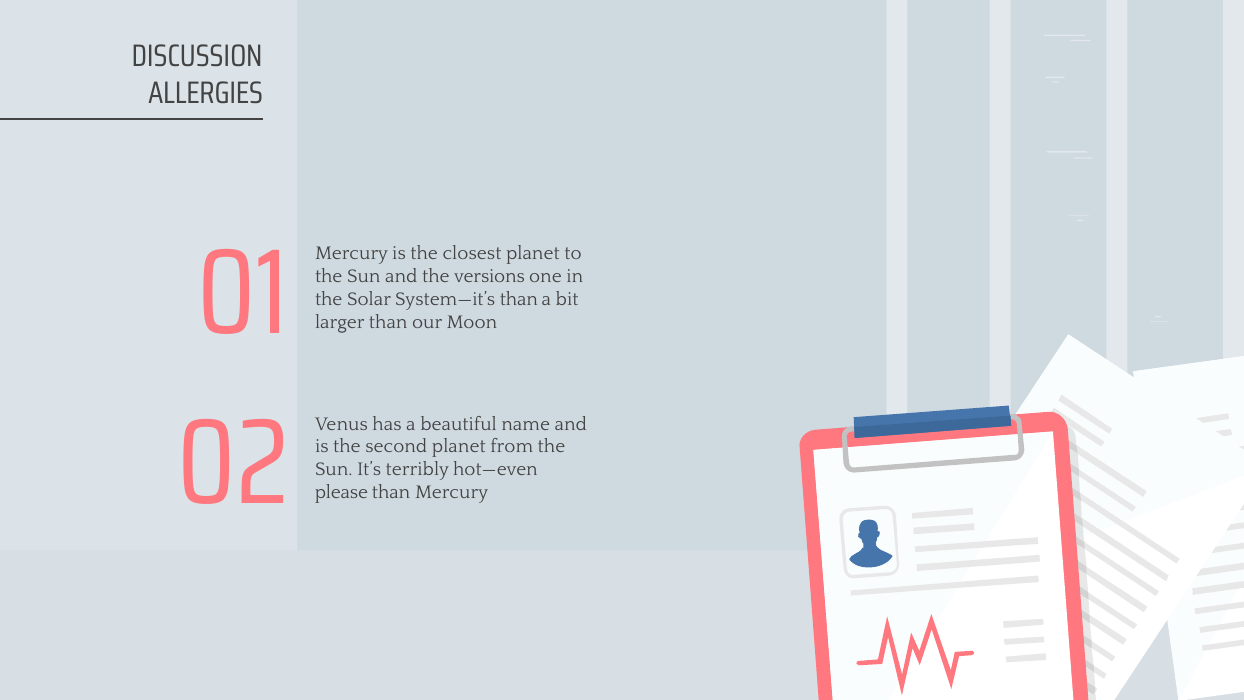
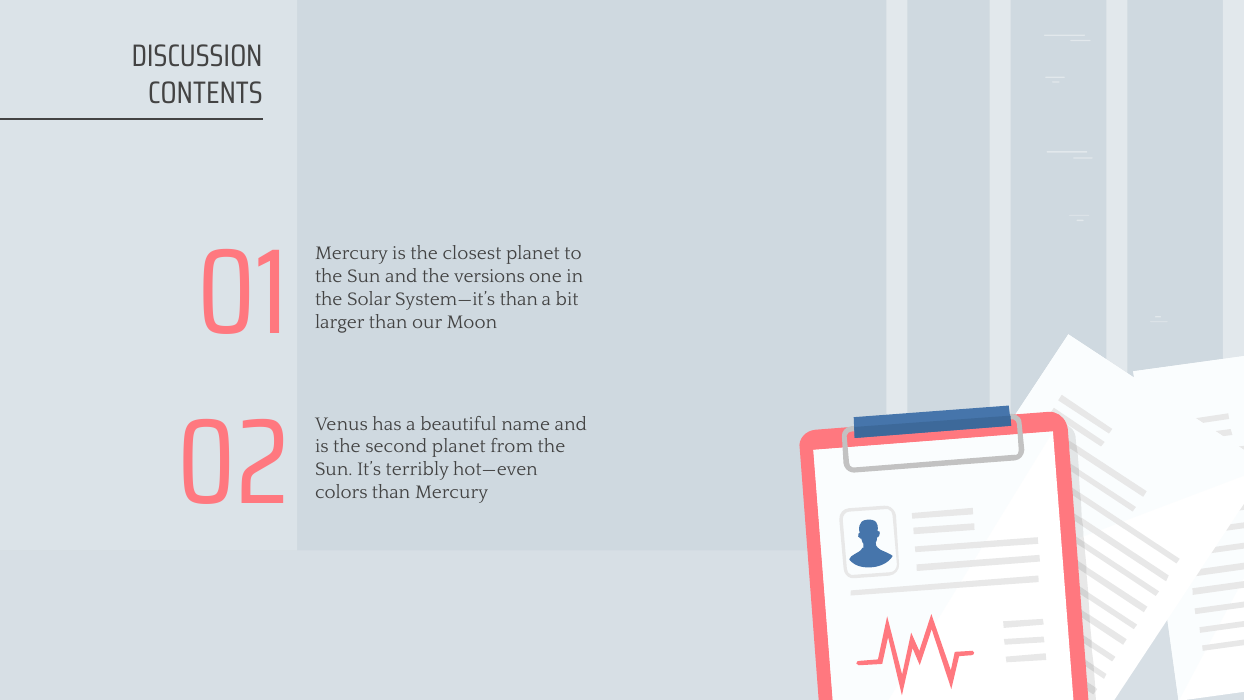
ALLERGIES: ALLERGIES -> CONTENTS
please: please -> colors
